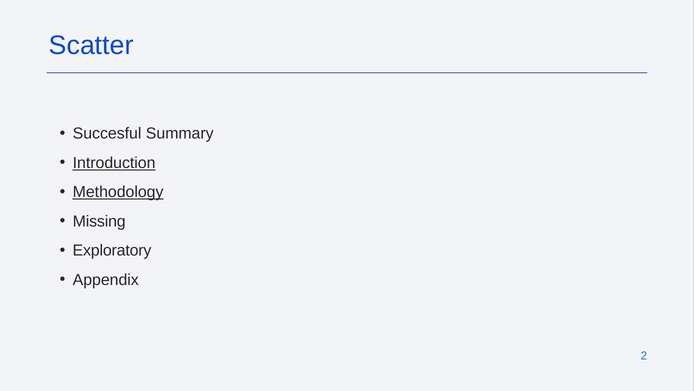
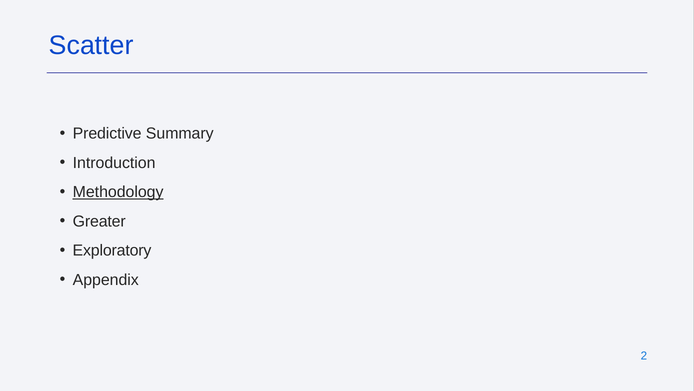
Succesful: Succesful -> Predictive
Introduction underline: present -> none
Missing: Missing -> Greater
